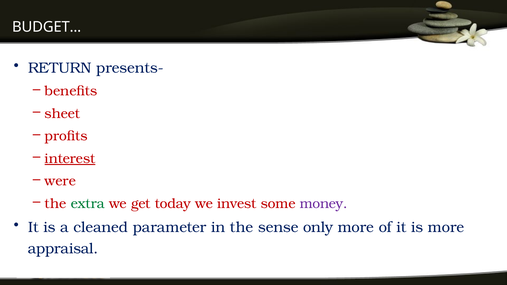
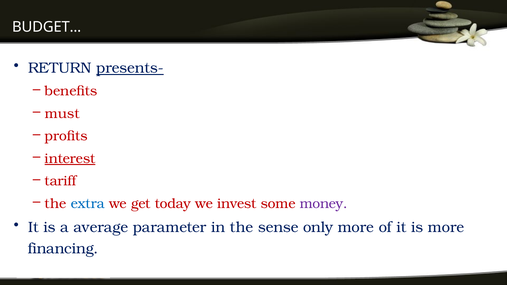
presents- underline: none -> present
sheet: sheet -> must
were: were -> tariff
extra colour: green -> blue
cleaned: cleaned -> average
appraisal: appraisal -> financing
